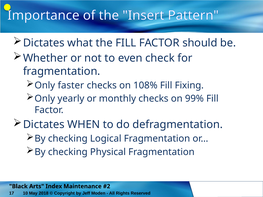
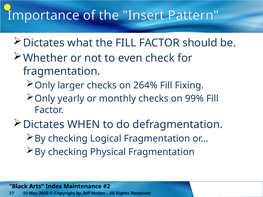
faster: faster -> larger
108%: 108% -> 264%
